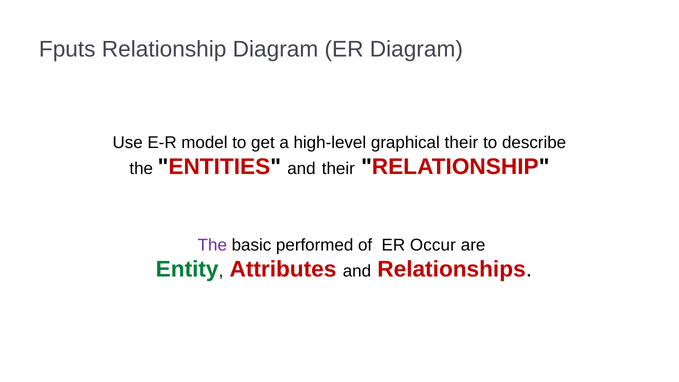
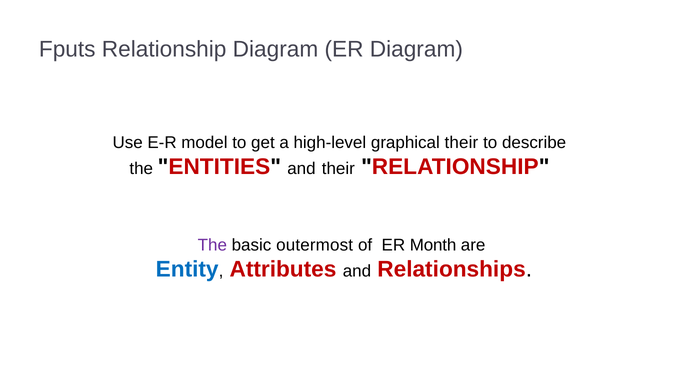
performed: performed -> outermost
Occur: Occur -> Month
Entity colour: green -> blue
